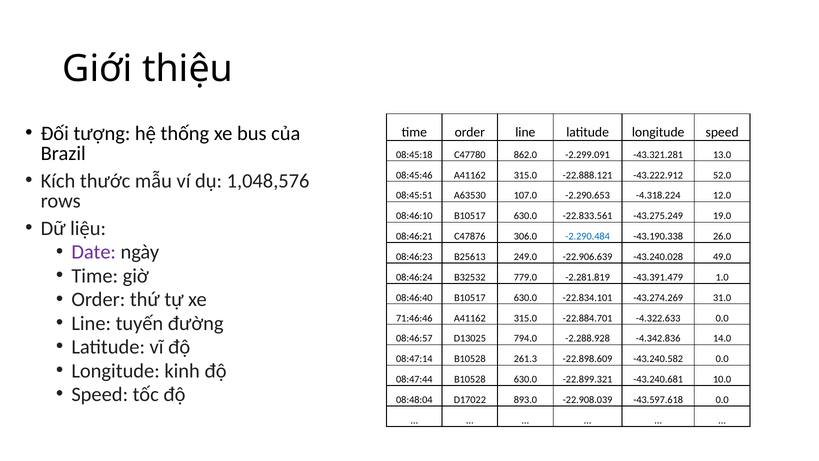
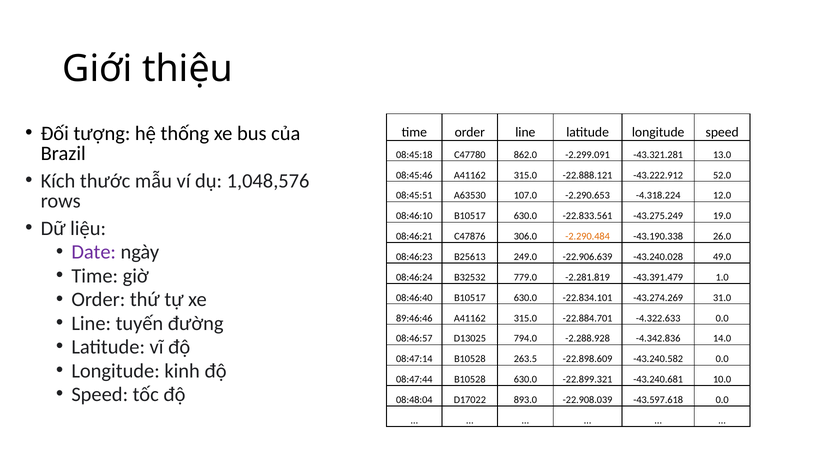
-2.290.484 colour: blue -> orange
71:46:46: 71:46:46 -> 89:46:46
261.3: 261.3 -> 263.5
